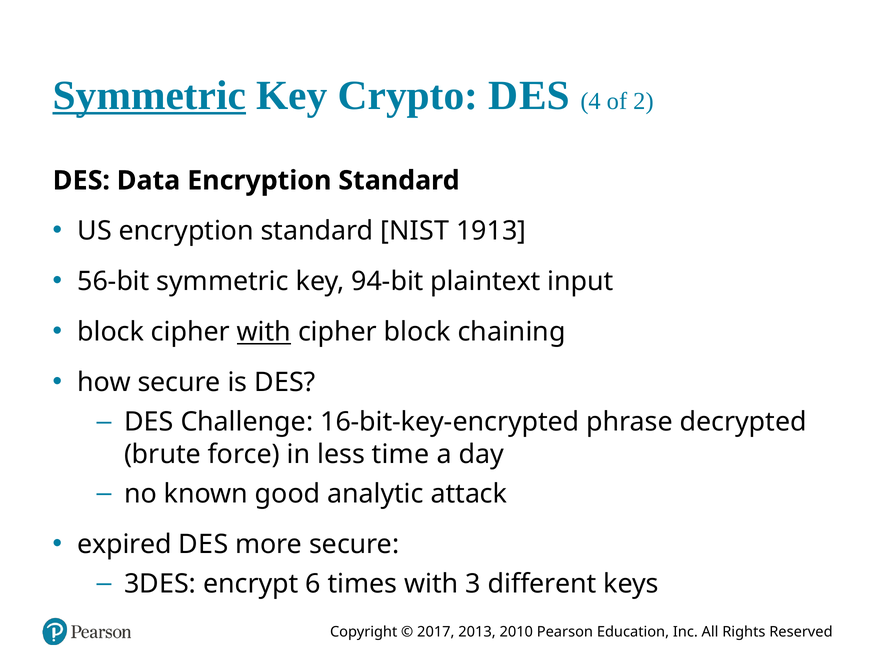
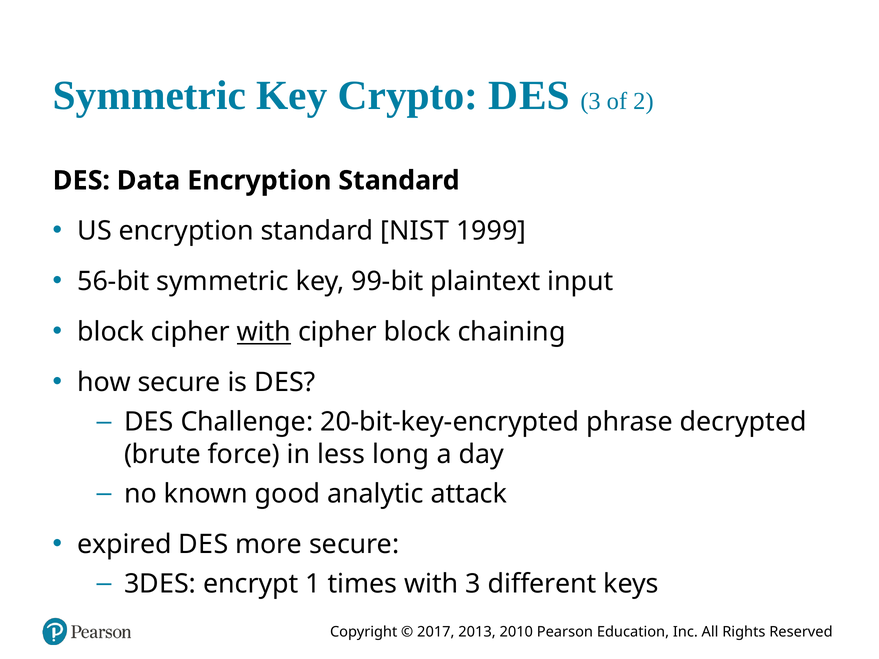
Symmetric at (149, 95) underline: present -> none
S 4: 4 -> 3
1913: 1913 -> 1999
94-bit: 94-bit -> 99-bit
16-bit-key-encrypted: 16-bit-key-encrypted -> 20-bit-key-encrypted
time: time -> long
6: 6 -> 1
